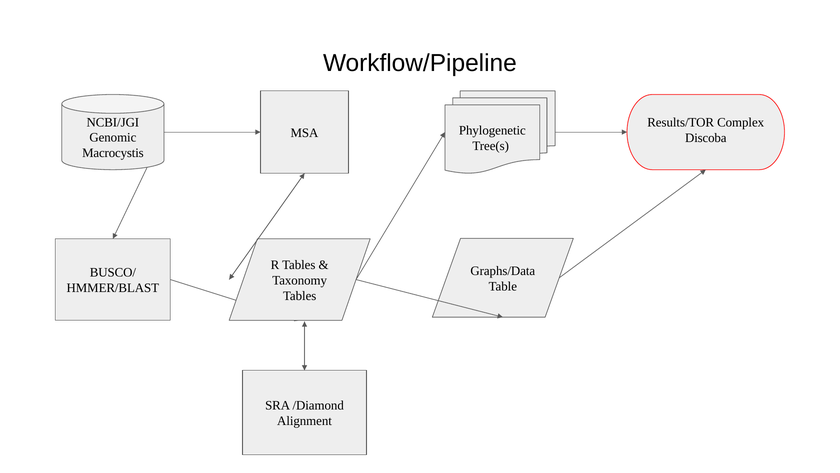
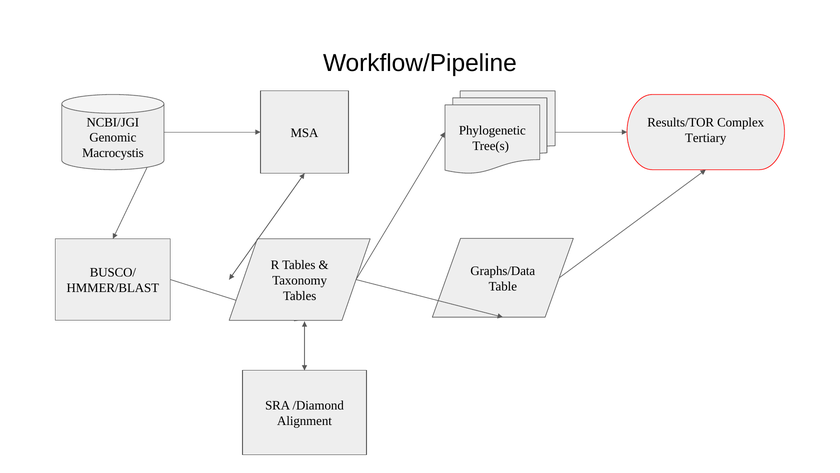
Discoba: Discoba -> Tertiary
